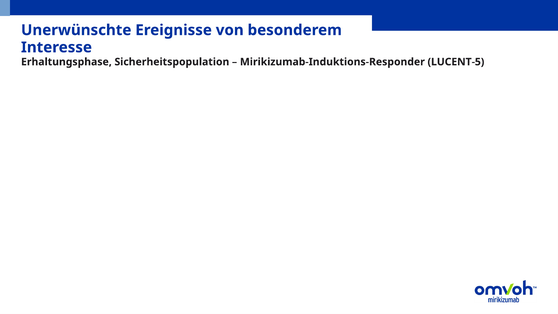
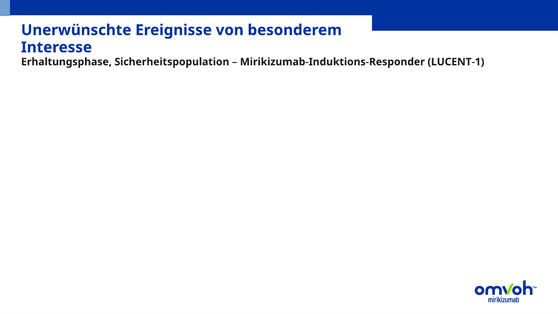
LUCENT-5: LUCENT-5 -> LUCENT-1
